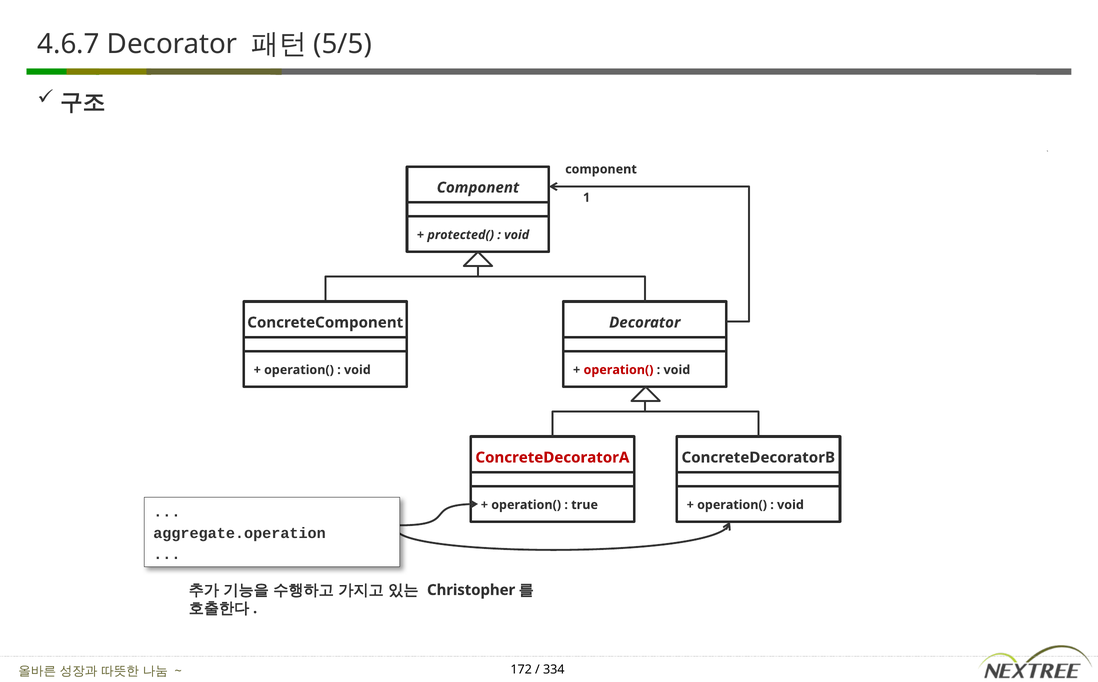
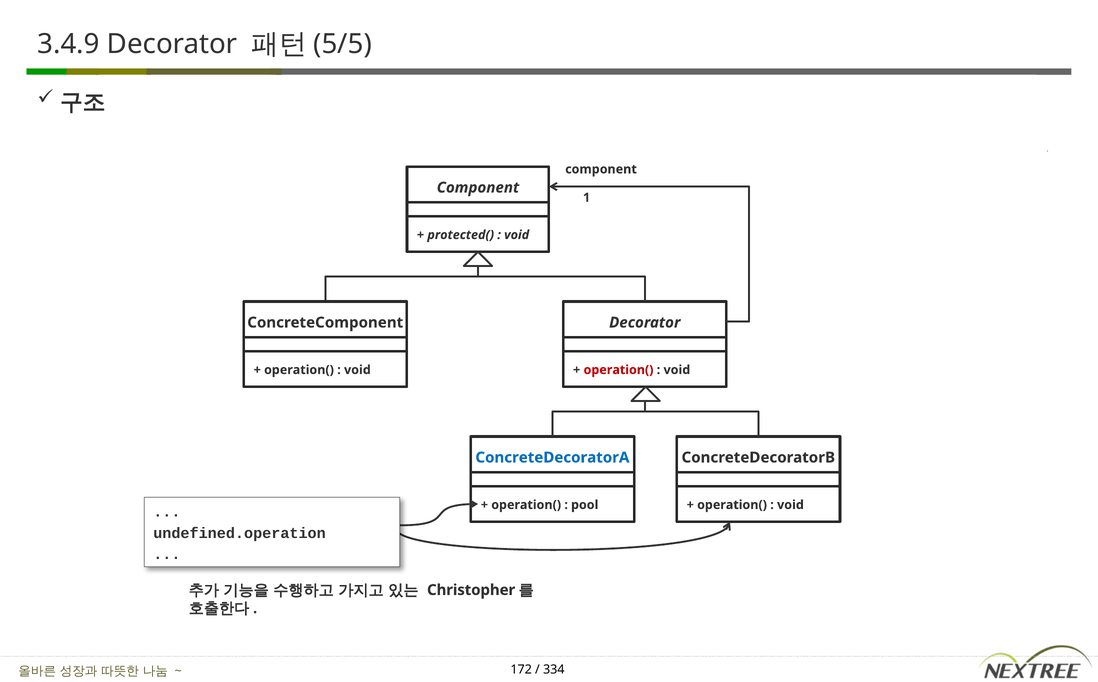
4.6.7: 4.6.7 -> 3.4.9
ConcreteDecoratorA colour: red -> blue
true: true -> pool
aggregate.operation: aggregate.operation -> undefined.operation
